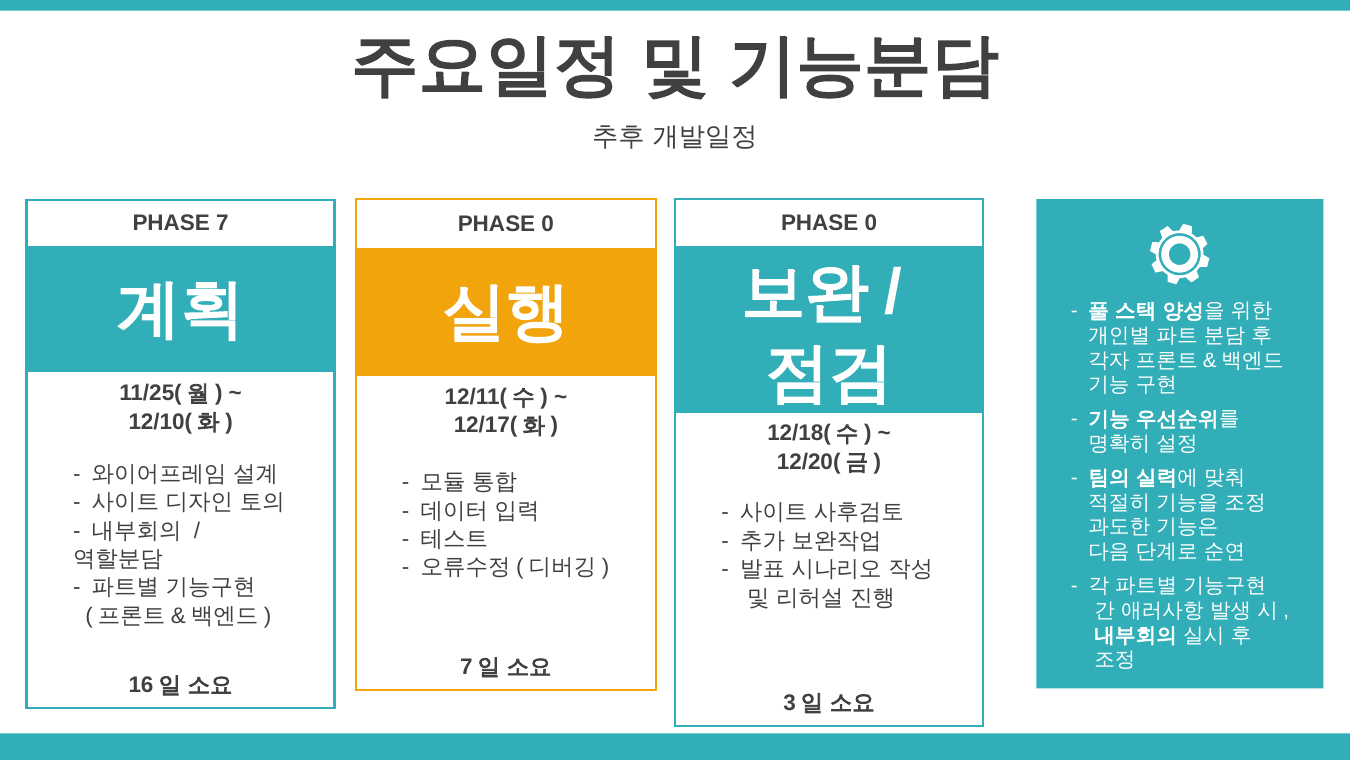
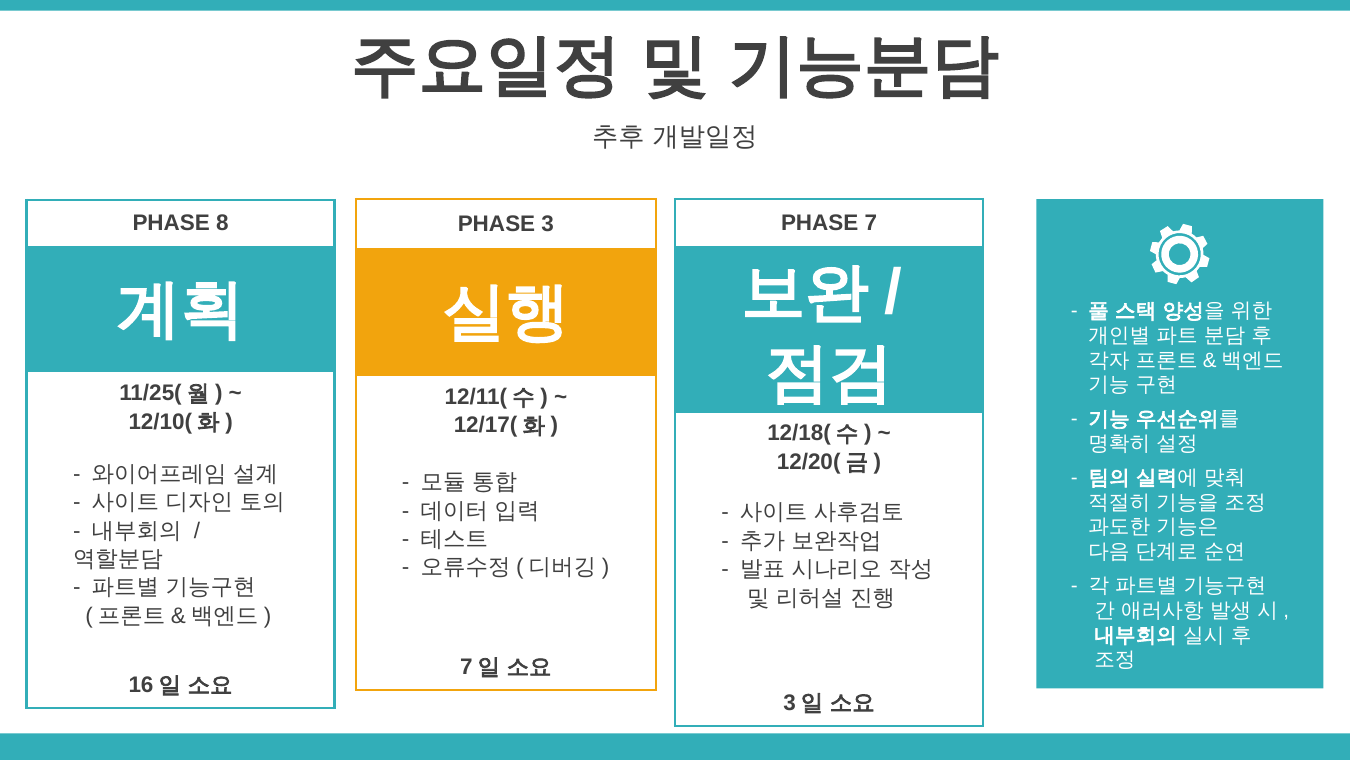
0 at (871, 223): 0 -> 7
7: 7 -> 8
0 at (548, 224): 0 -> 3
